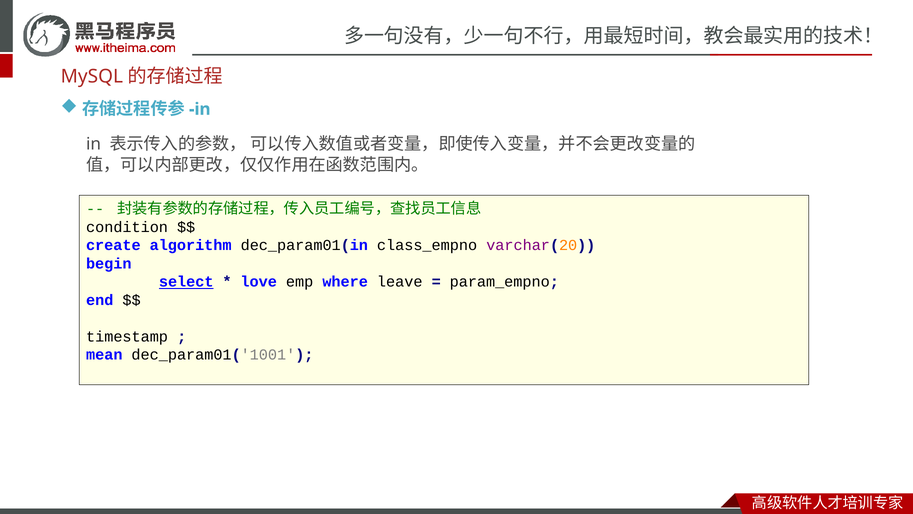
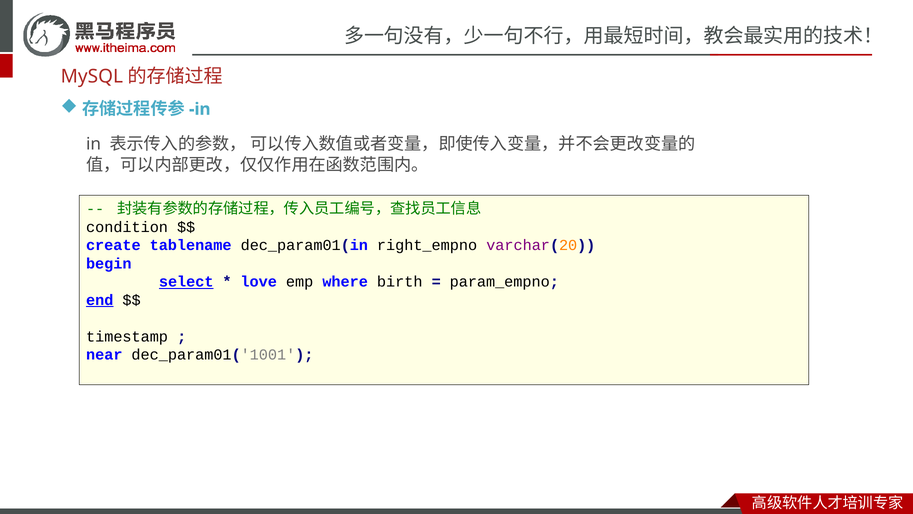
algorithm: algorithm -> tablename
class_empno: class_empno -> right_empno
leave: leave -> birth
end underline: none -> present
mean: mean -> near
